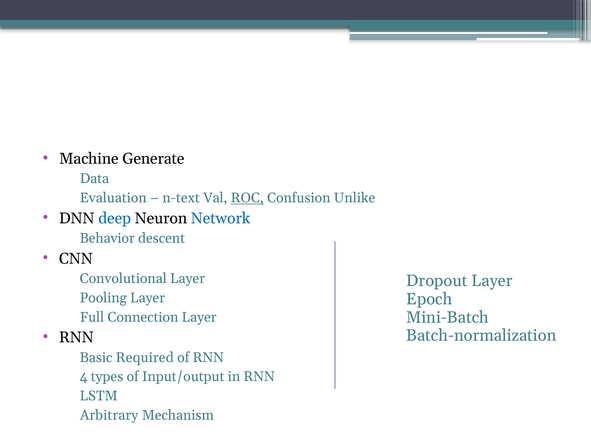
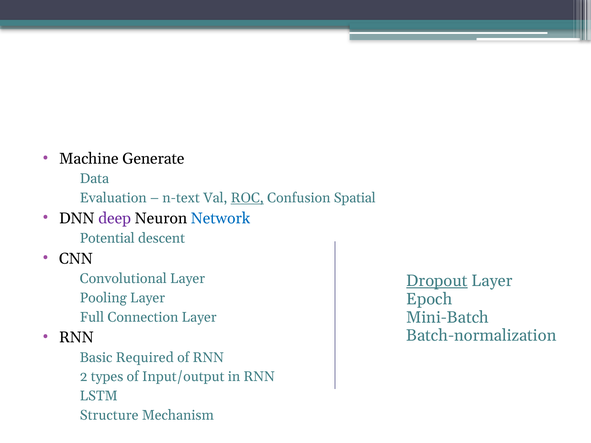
Unlike: Unlike -> Spatial
deep colour: blue -> purple
Behavior: Behavior -> Potential
Dropout underline: none -> present
4: 4 -> 2
Arbitrary: Arbitrary -> Structure
